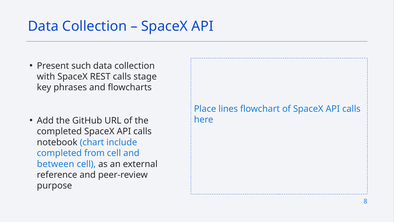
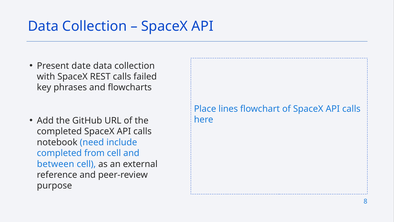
such: such -> date
stage: stage -> failed
chart: chart -> need
